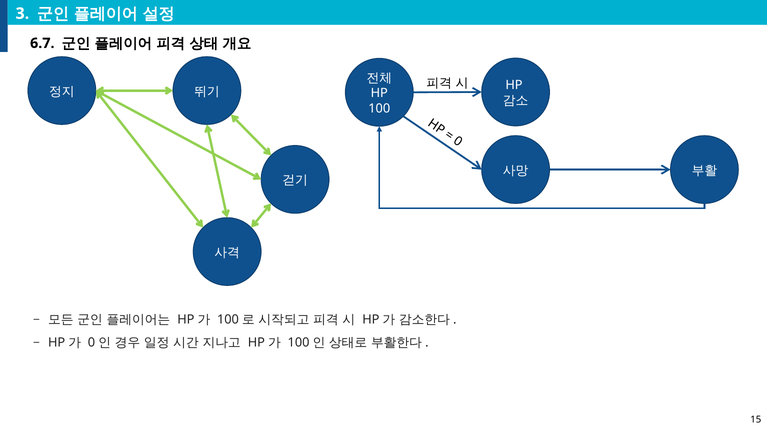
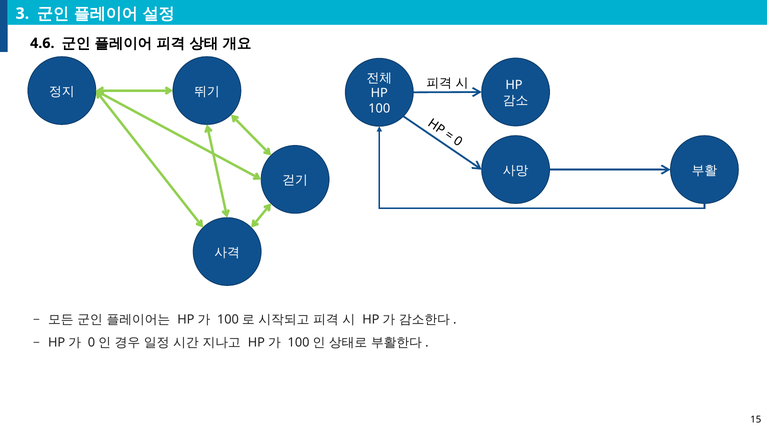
6.7: 6.7 -> 4.6
